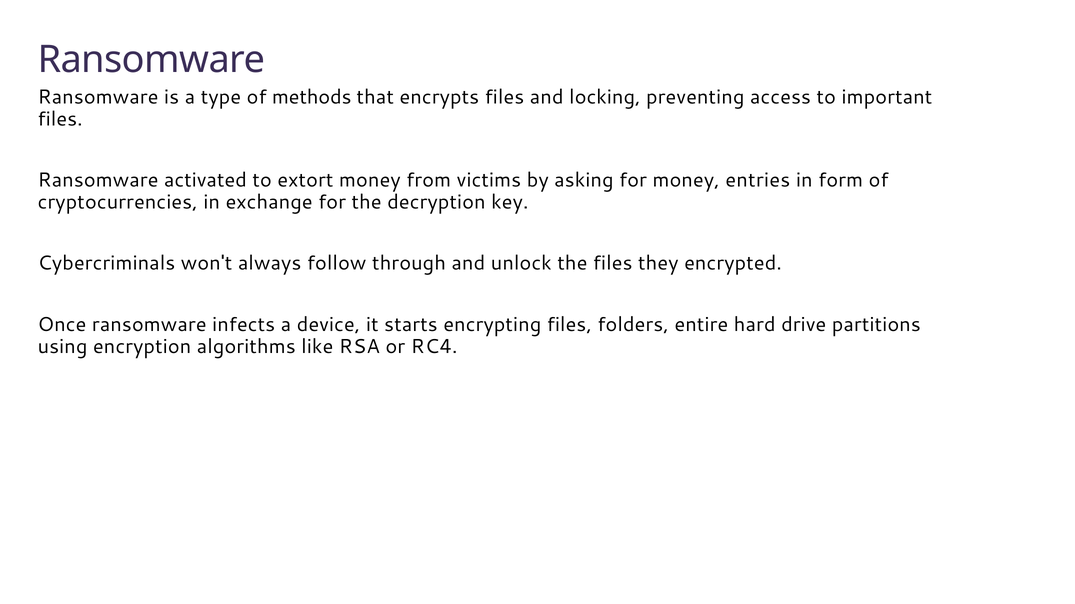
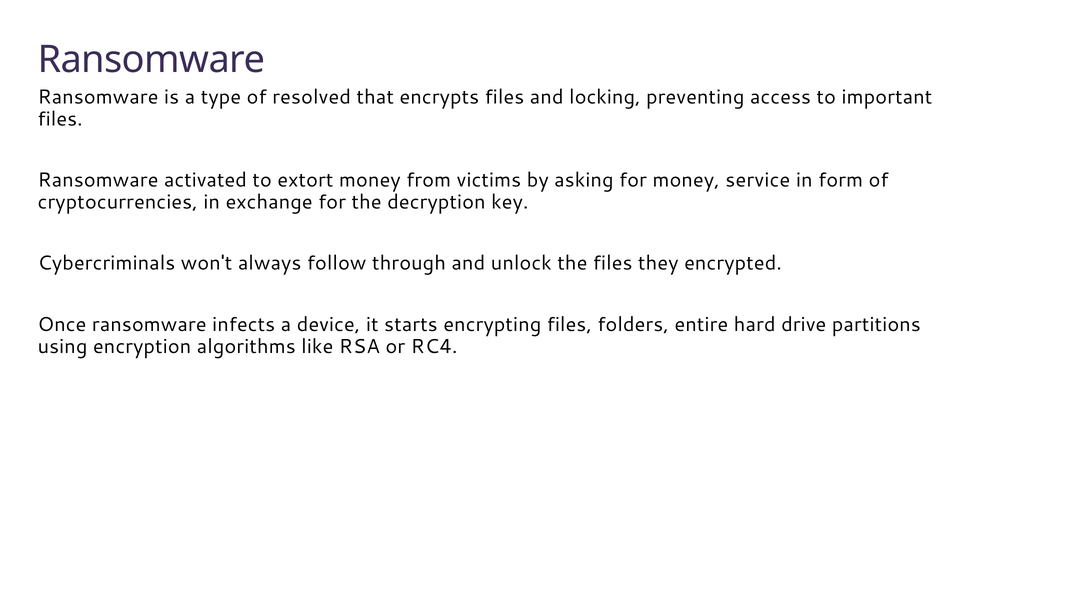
methods: methods -> resolved
entries: entries -> service
